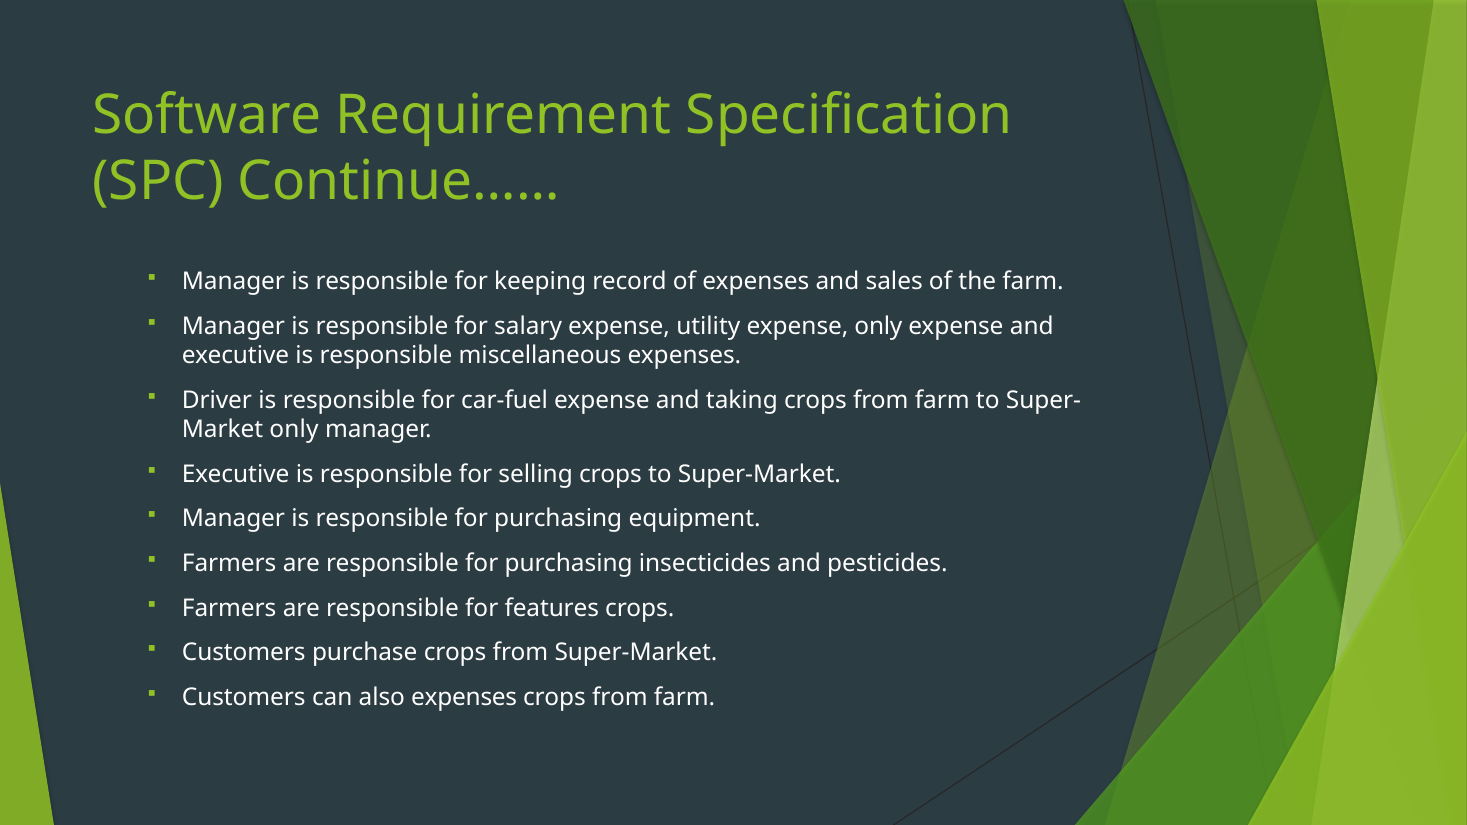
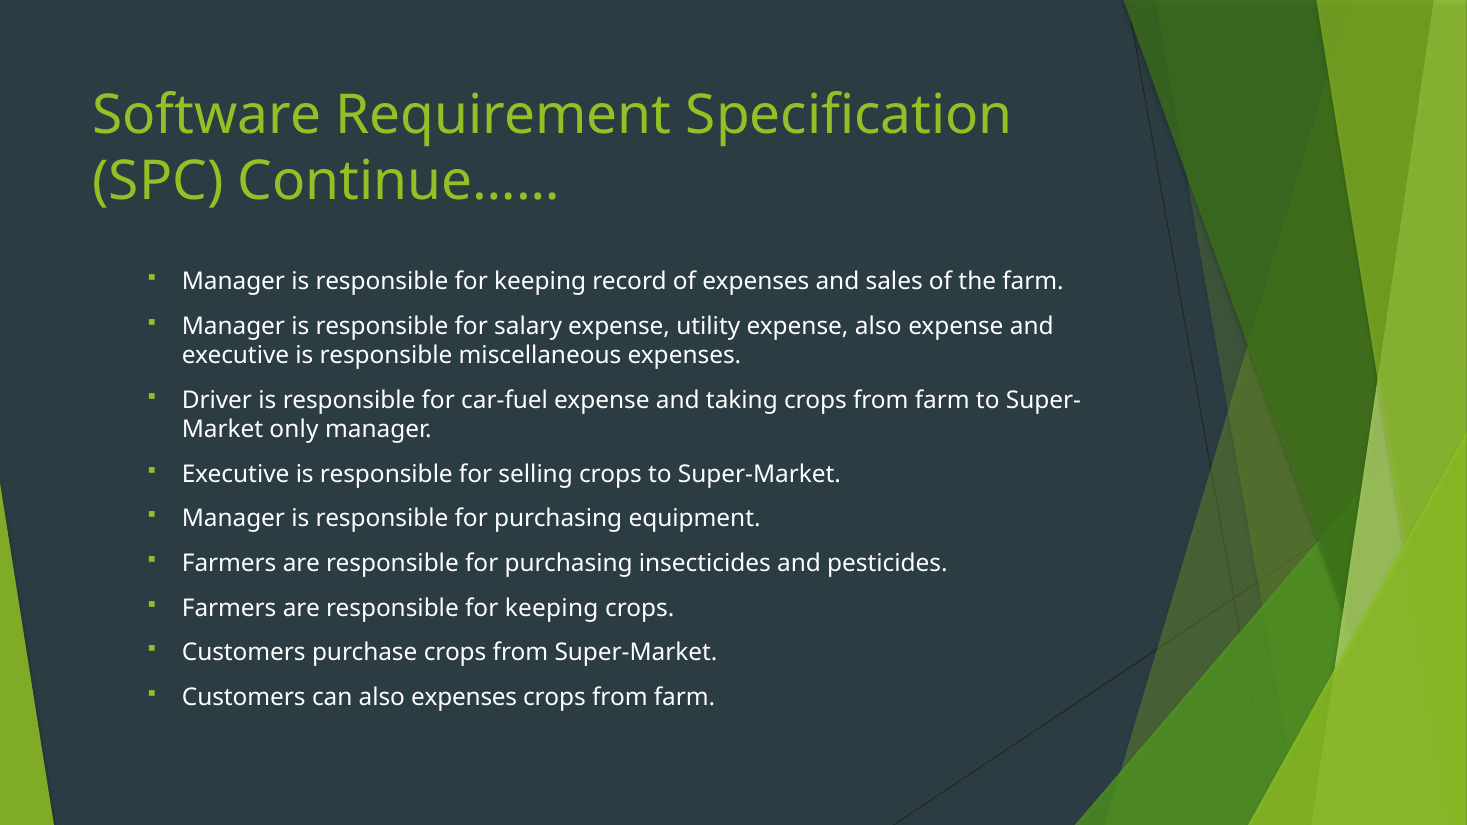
expense only: only -> also
are responsible for features: features -> keeping
